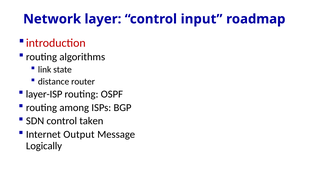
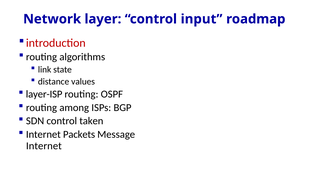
router: router -> values
Output: Output -> Packets
Logically at (44, 146): Logically -> Internet
